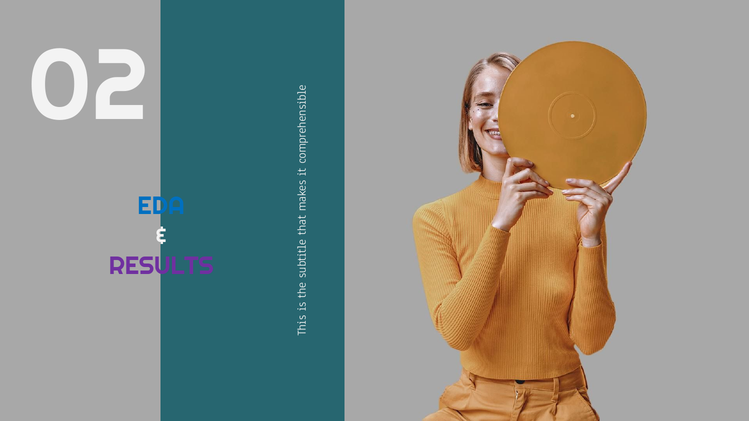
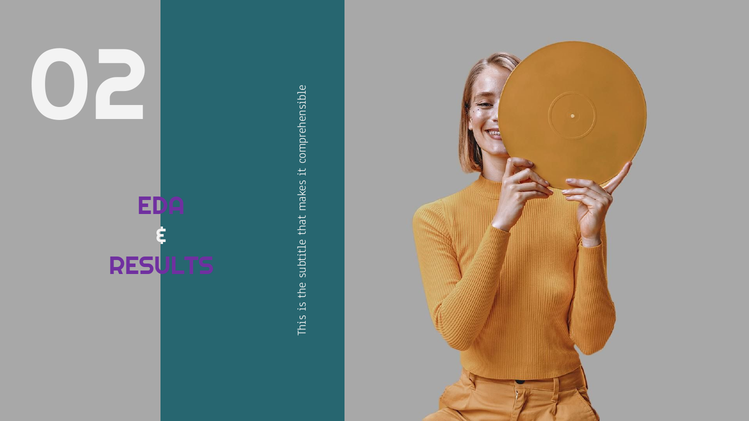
EDA colour: blue -> purple
